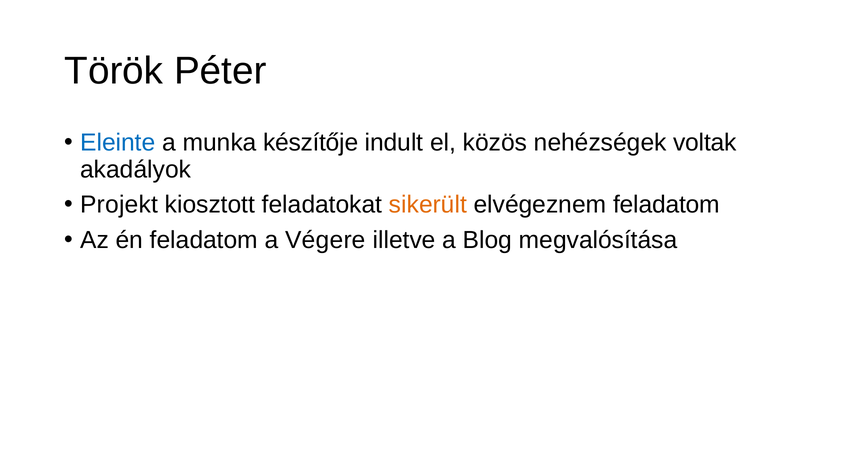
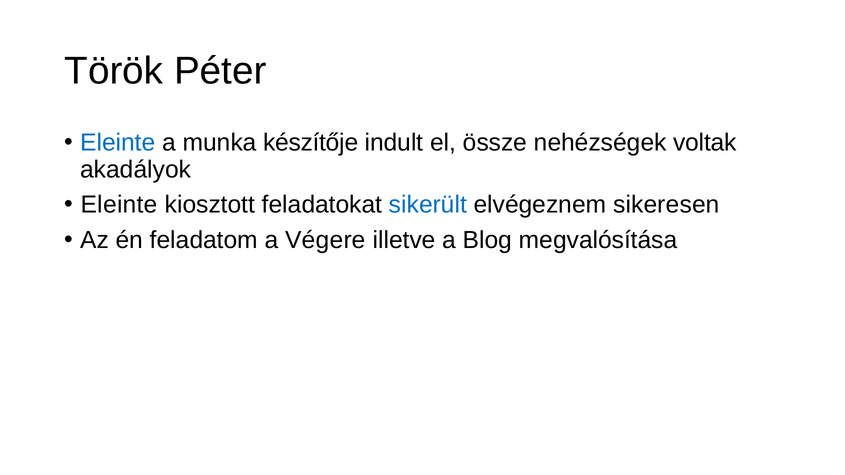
közös: közös -> össze
Projekt at (119, 205): Projekt -> Eleinte
sikerült colour: orange -> blue
elvégeznem feladatom: feladatom -> sikeresen
